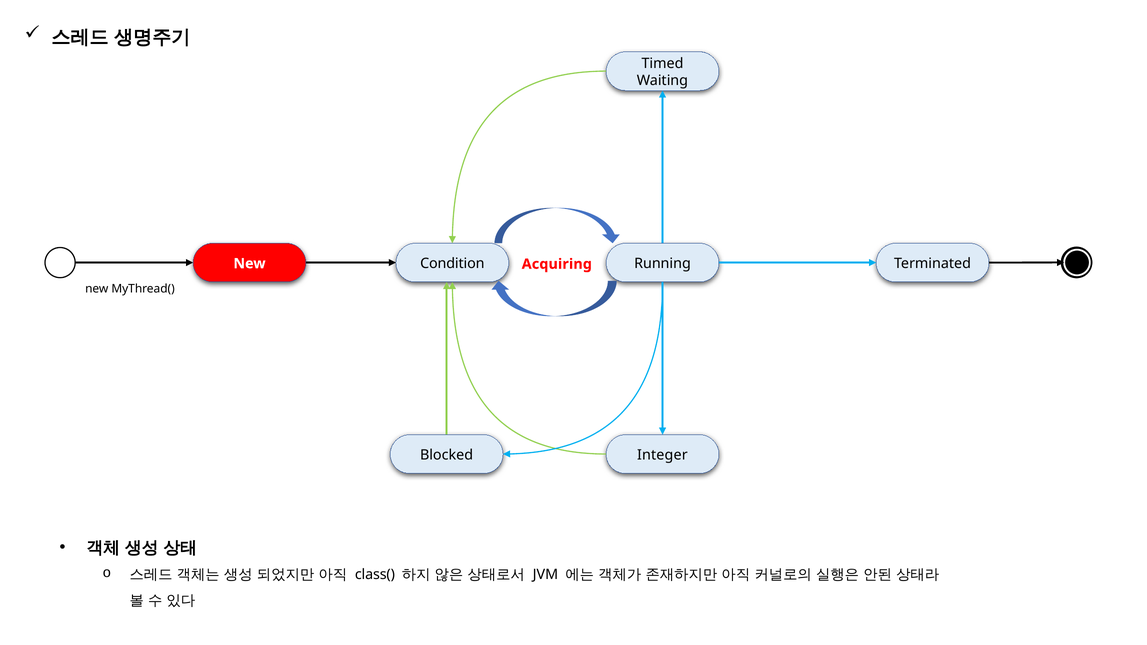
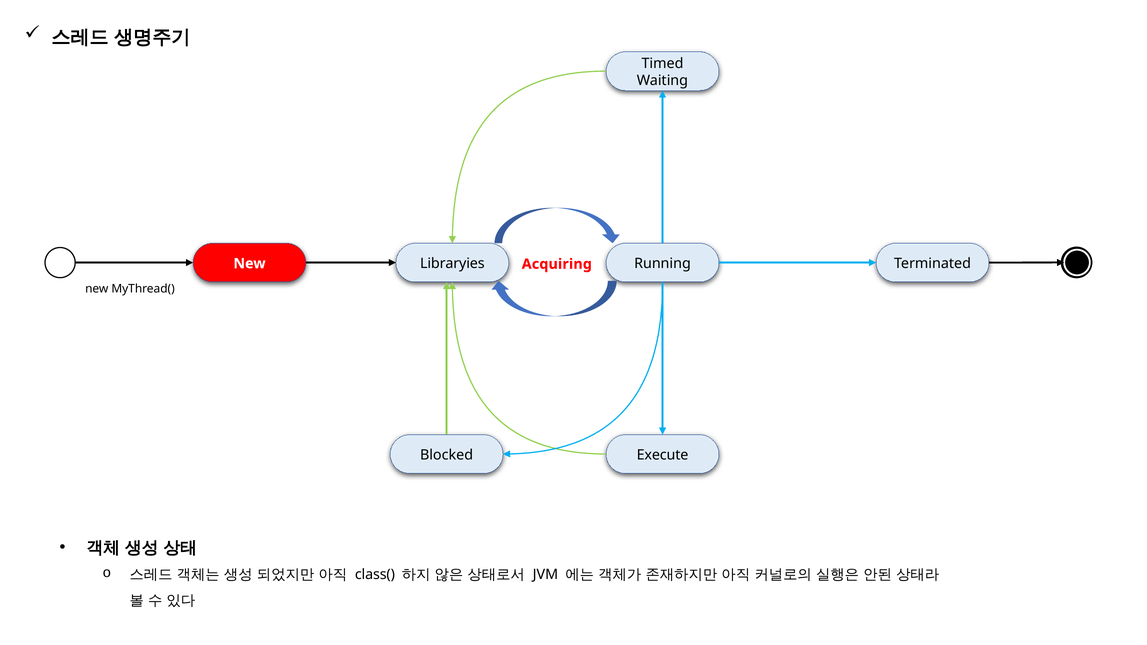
Condition: Condition -> Libraryies
Integer: Integer -> Execute
